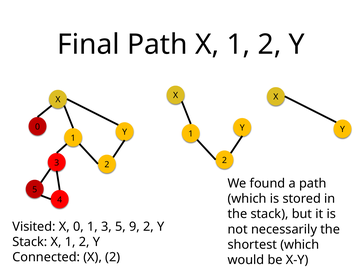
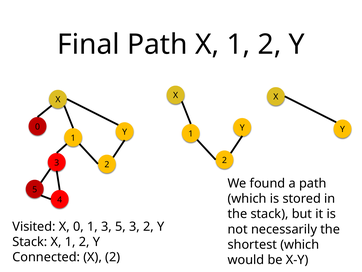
5 9: 9 -> 3
